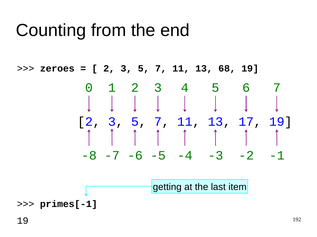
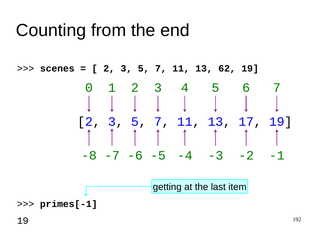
zeroes: zeroes -> scenes
68: 68 -> 62
